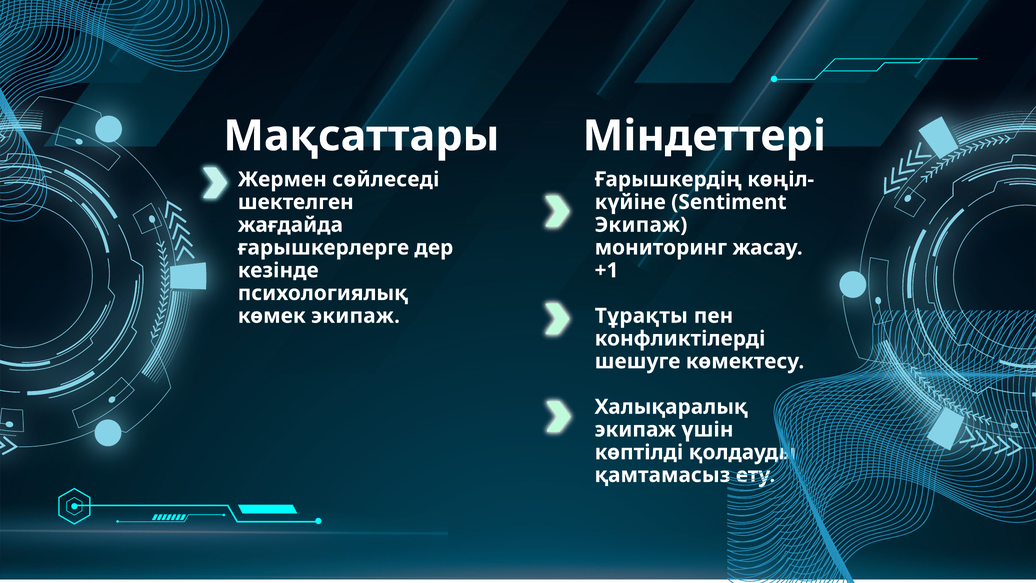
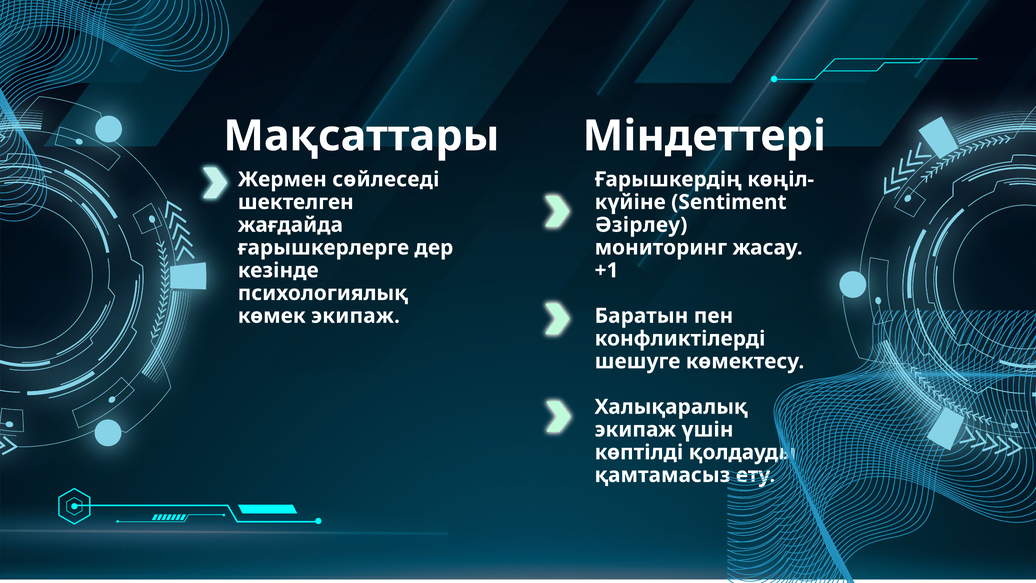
Экипаж at (641, 225): Экипаж -> Әзірлеу
Тұрақты: Тұрақты -> Баратын
